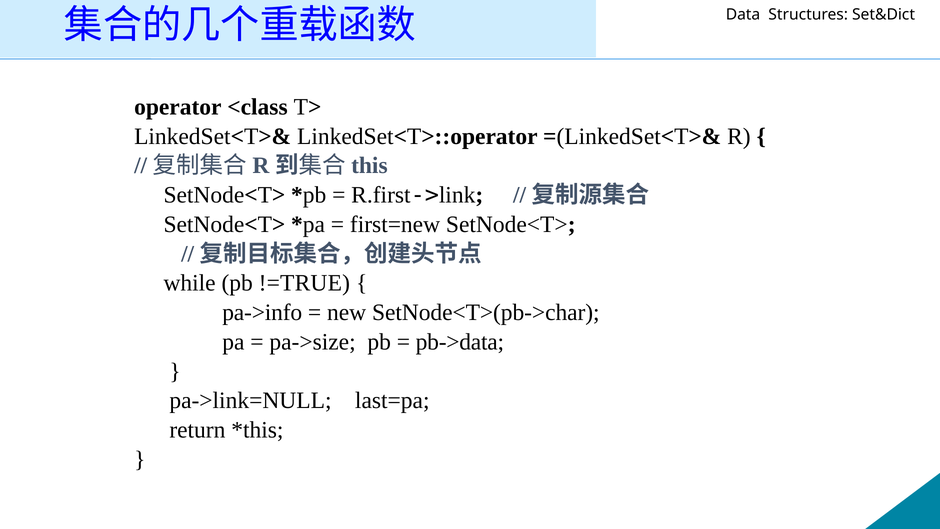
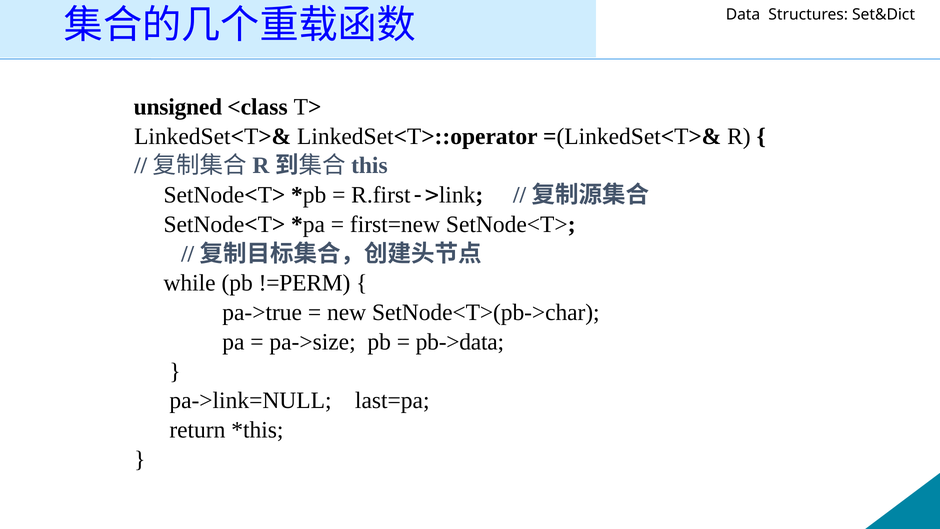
operator: operator -> unsigned
!=TRUE: !=TRUE -> !=PERM
pa->info: pa->info -> pa->true
